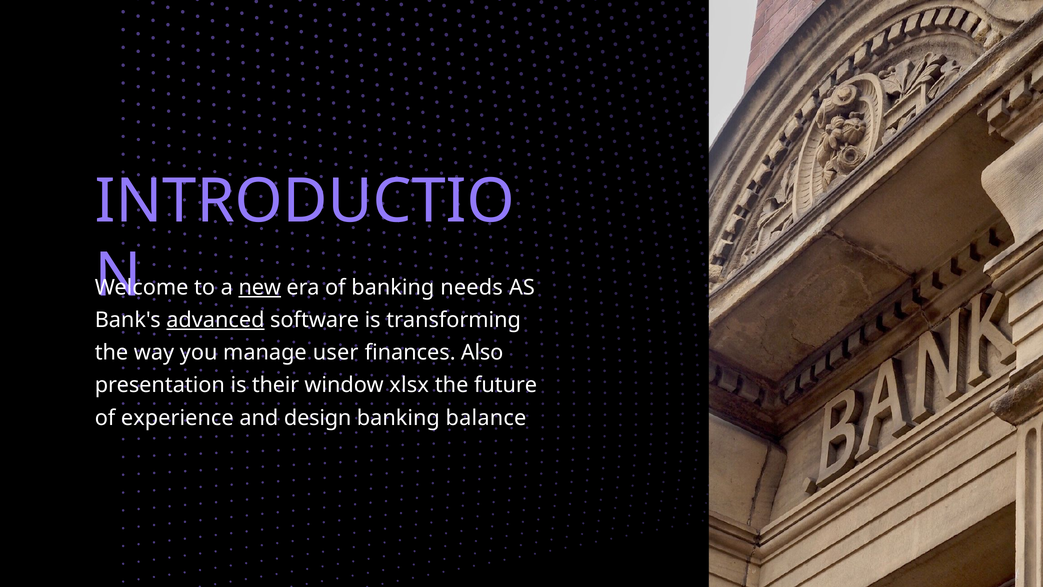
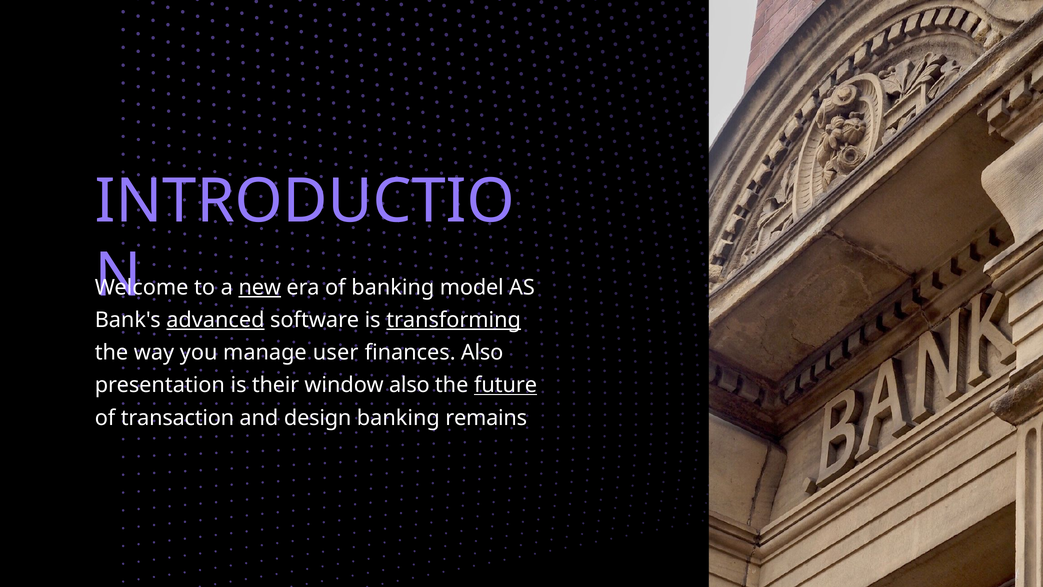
needs: needs -> model
transforming underline: none -> present
window xlsx: xlsx -> also
future underline: none -> present
experience: experience -> transaction
balance: balance -> remains
